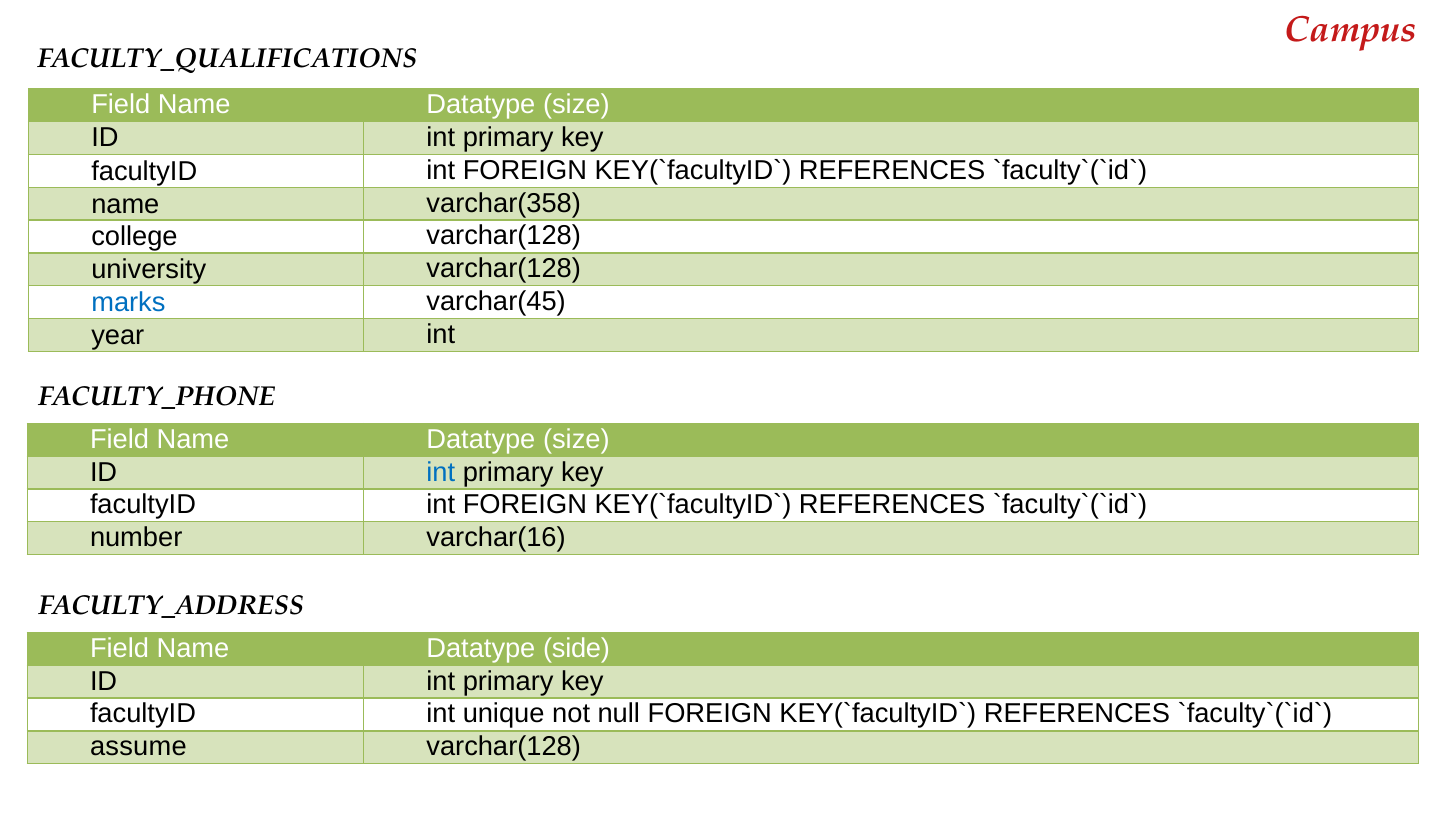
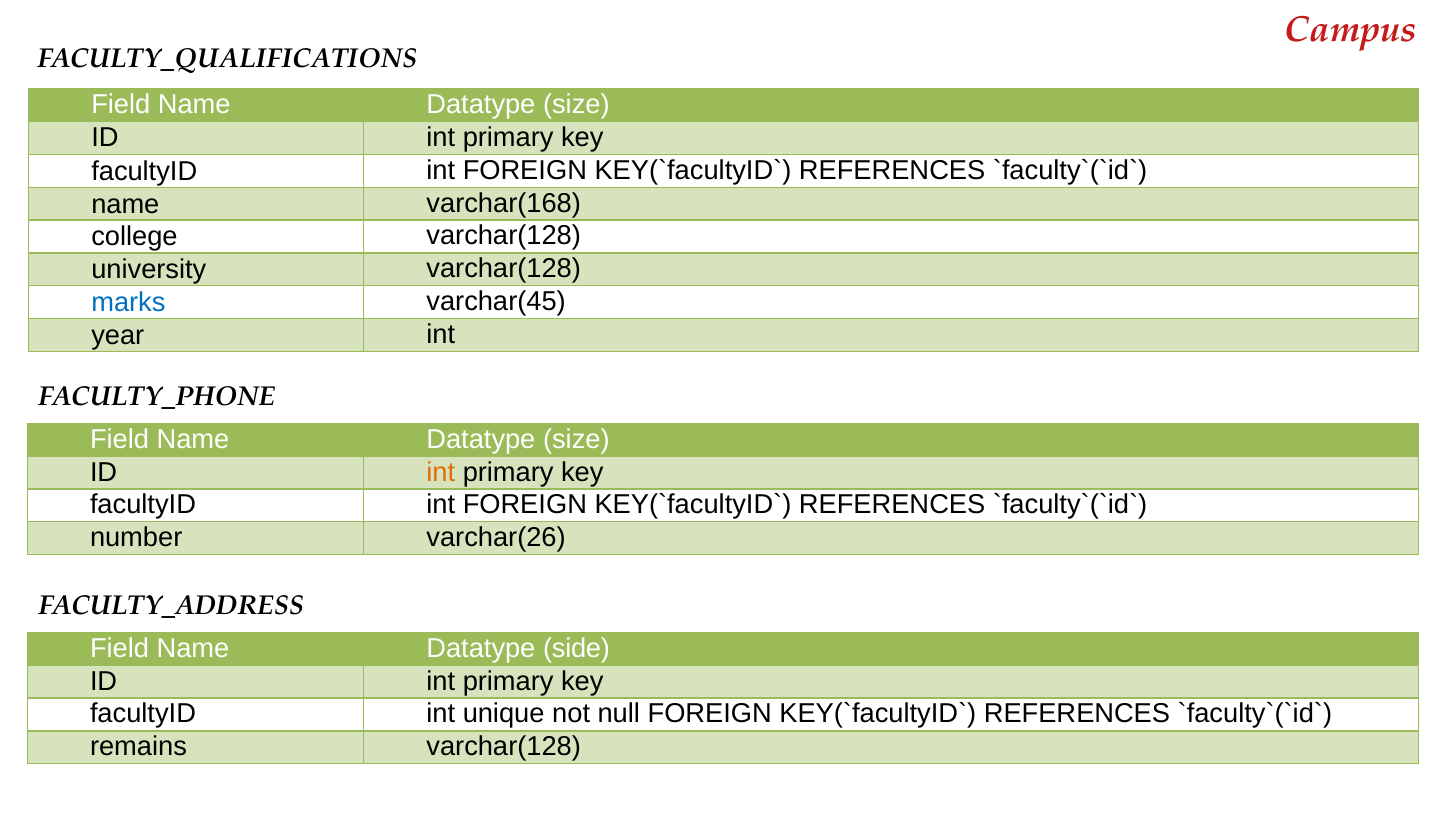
varchar(358: varchar(358 -> varchar(168
int at (441, 472) colour: blue -> orange
varchar(16: varchar(16 -> varchar(26
assume: assume -> remains
